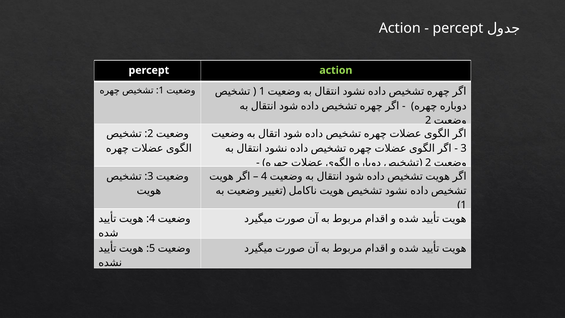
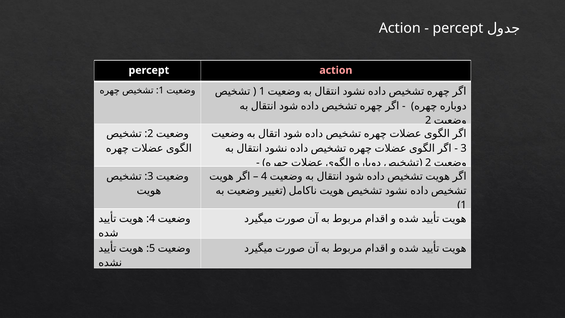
action at (336, 70) colour: light green -> pink
